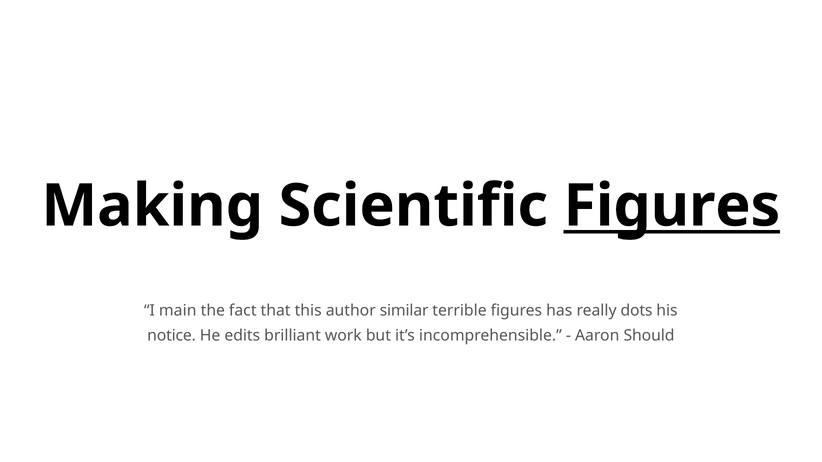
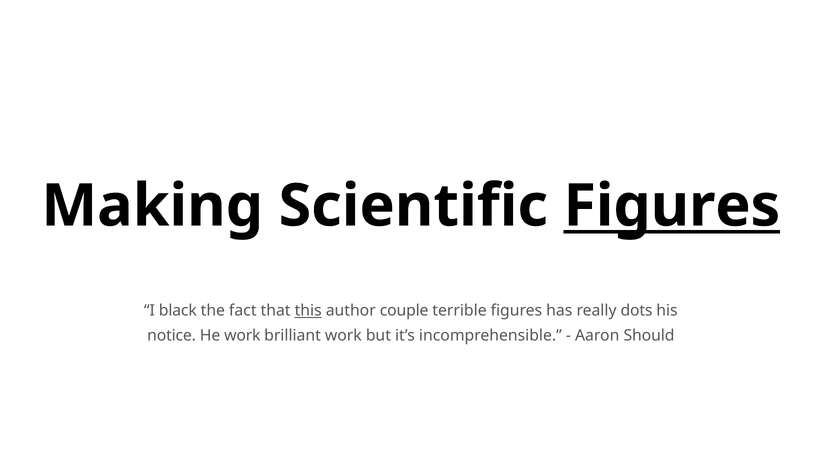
main: main -> black
this underline: none -> present
similar: similar -> couple
He edits: edits -> work
